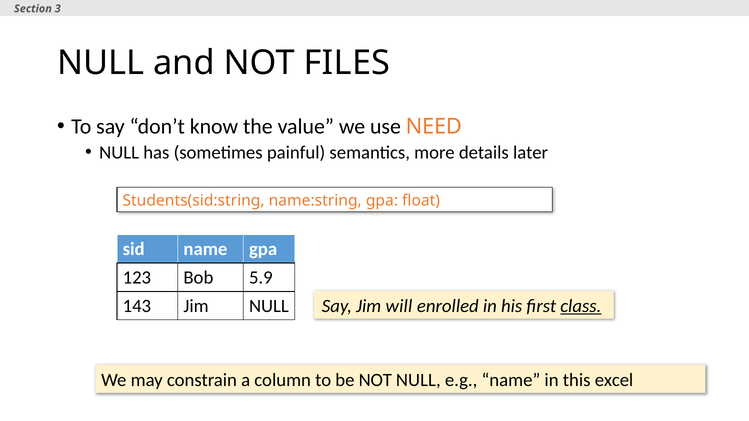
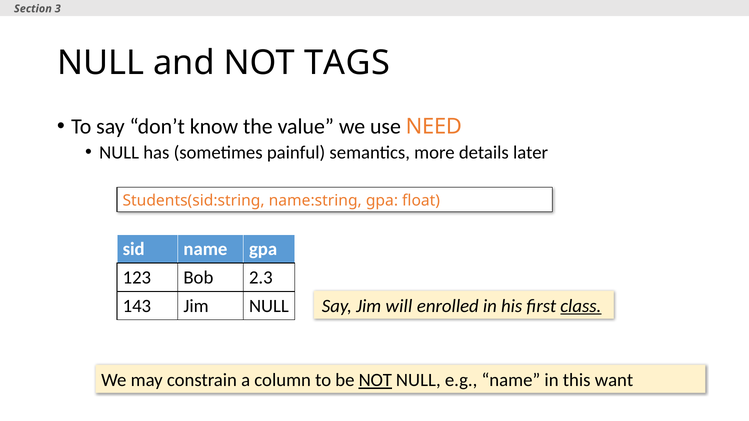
FILES: FILES -> TAGS
5.9: 5.9 -> 2.3
NOT at (375, 380) underline: none -> present
excel: excel -> want
